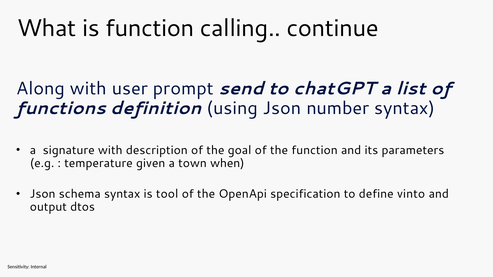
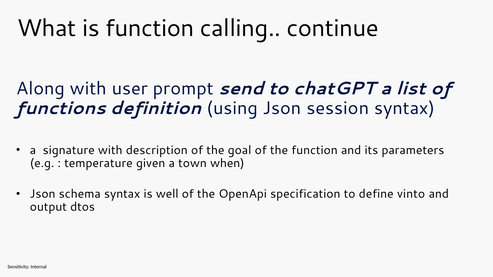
number: number -> session
tool: tool -> well
